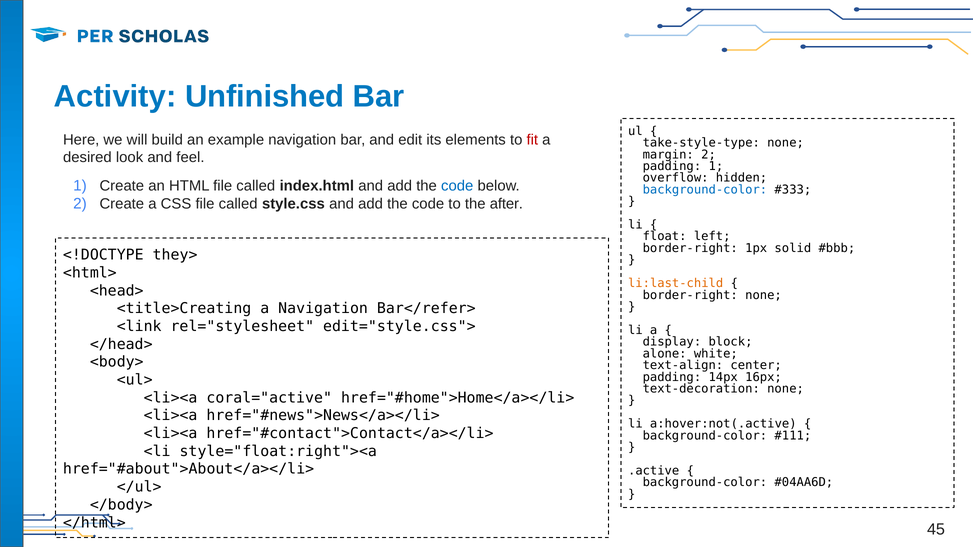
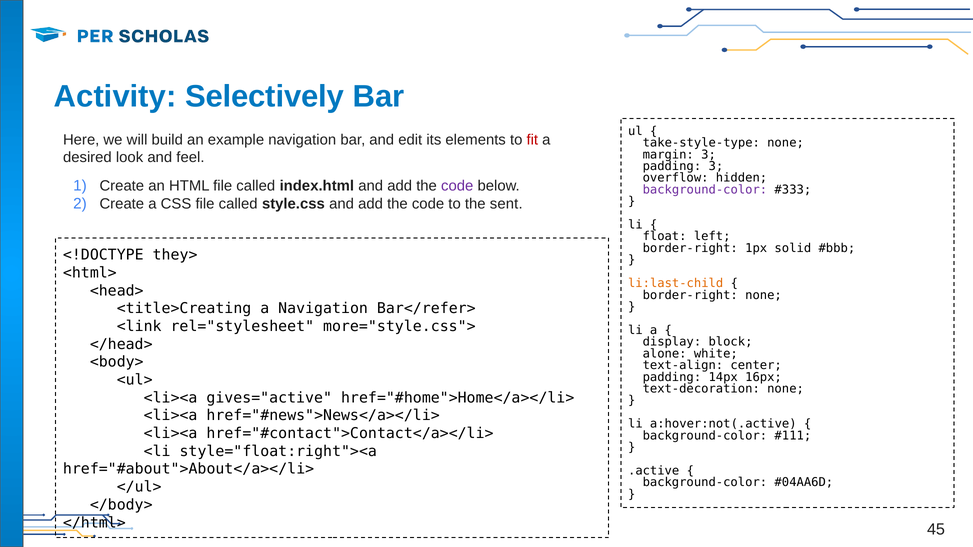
Unfinished: Unfinished -> Selectively
margin 2: 2 -> 3
padding 1: 1 -> 3
code at (457, 186) colour: blue -> purple
background-color at (705, 190) colour: blue -> purple
after: after -> sent
edit="style.css">: edit="style.css"> -> more="style.css">
coral="active: coral="active -> gives="active
